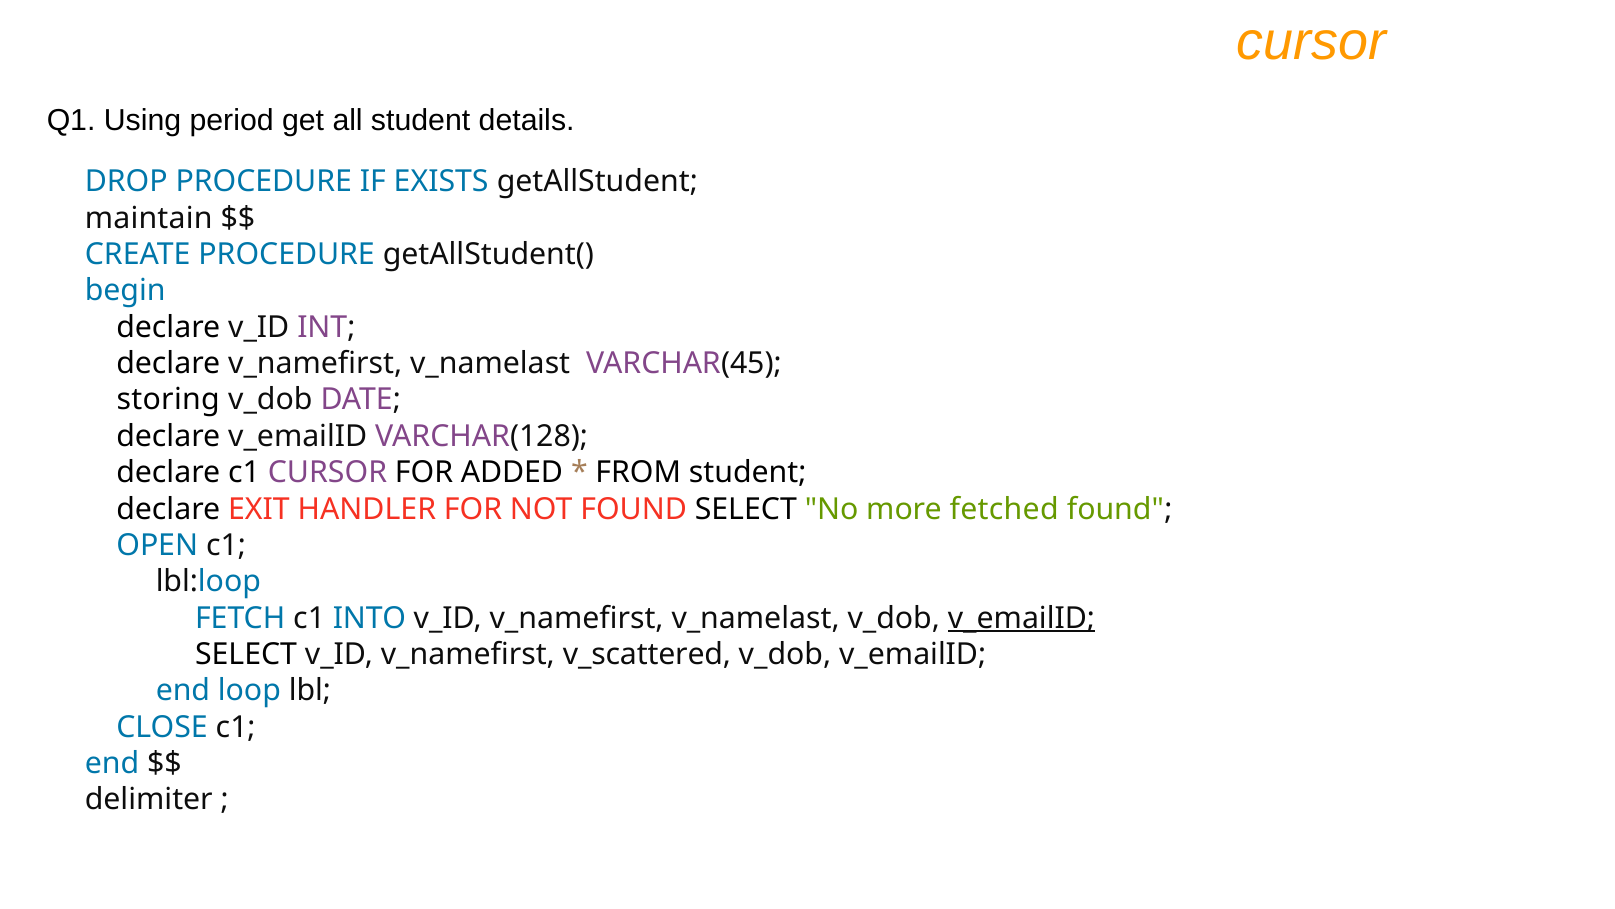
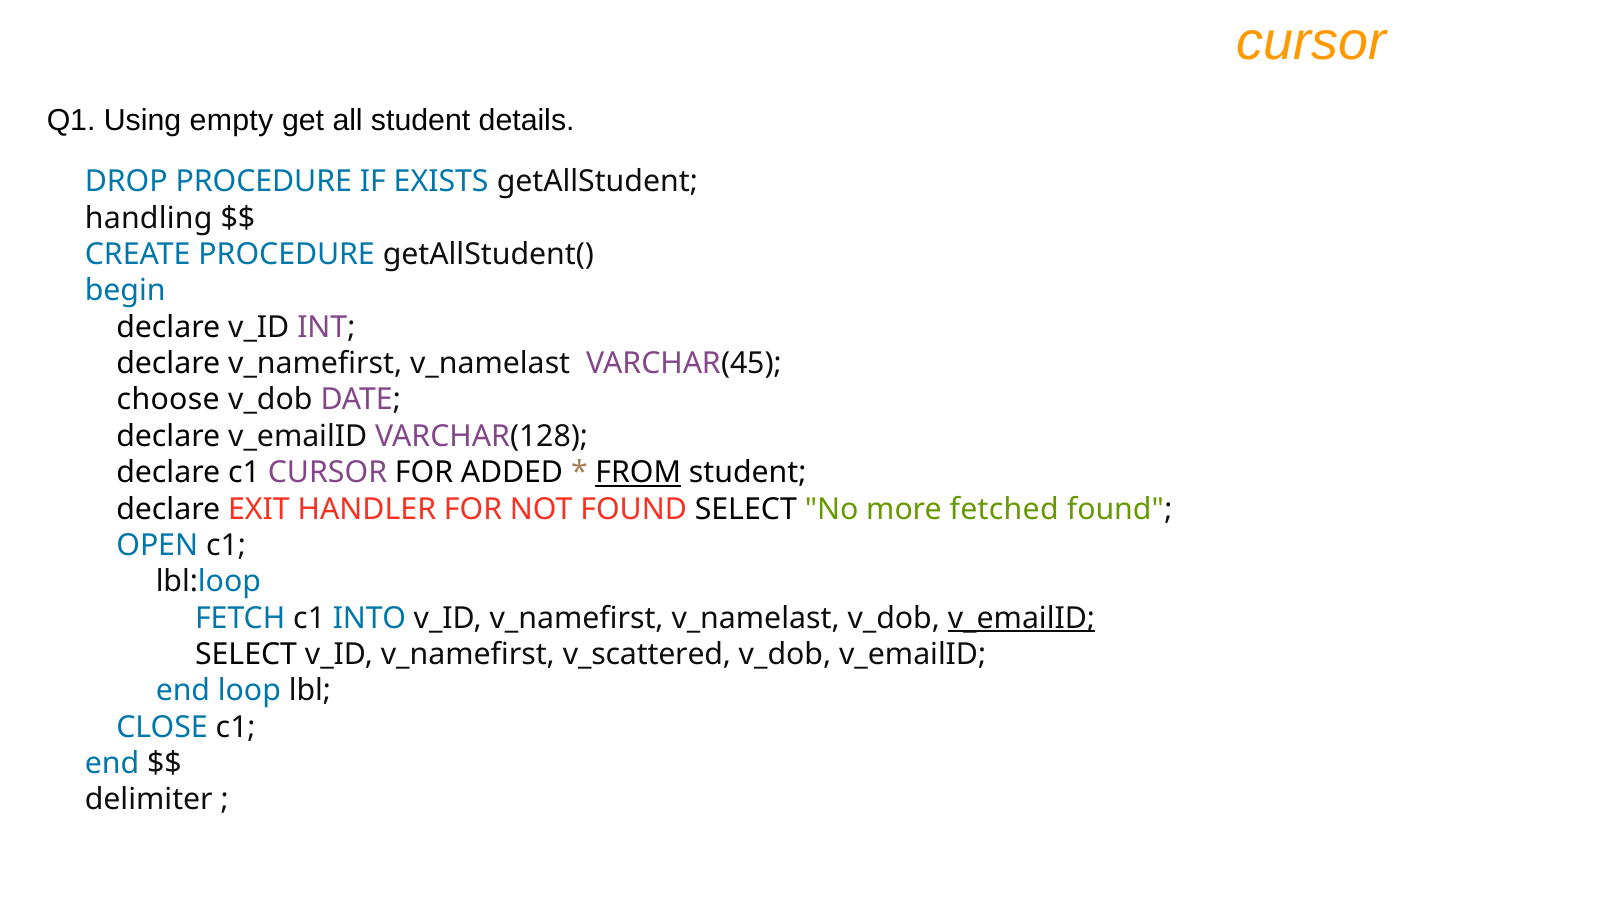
period: period -> empty
maintain: maintain -> handling
storing: storing -> choose
FROM underline: none -> present
